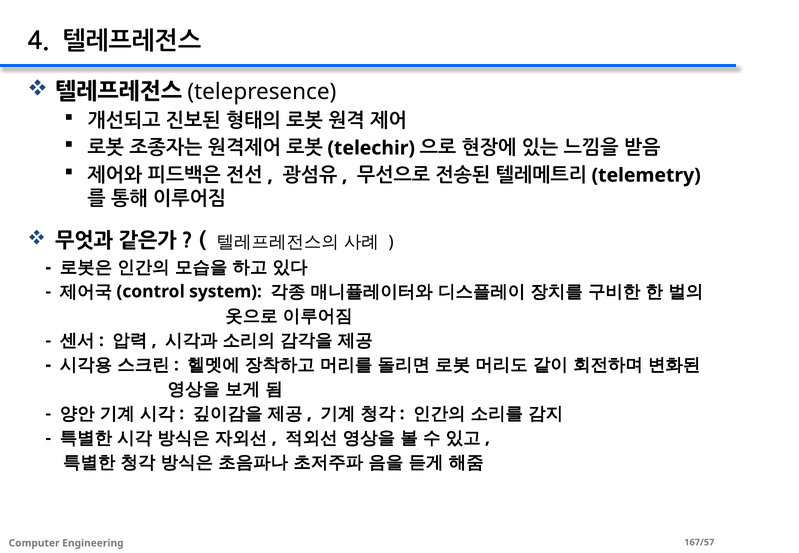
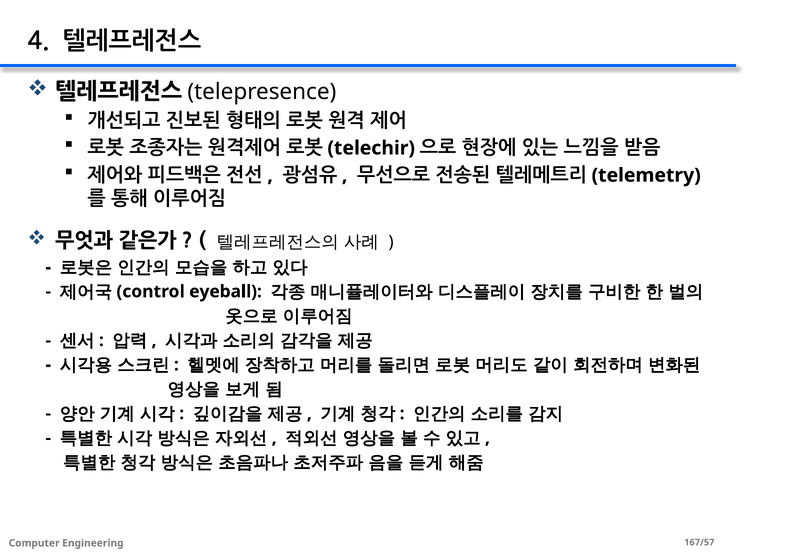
system: system -> eyeball
